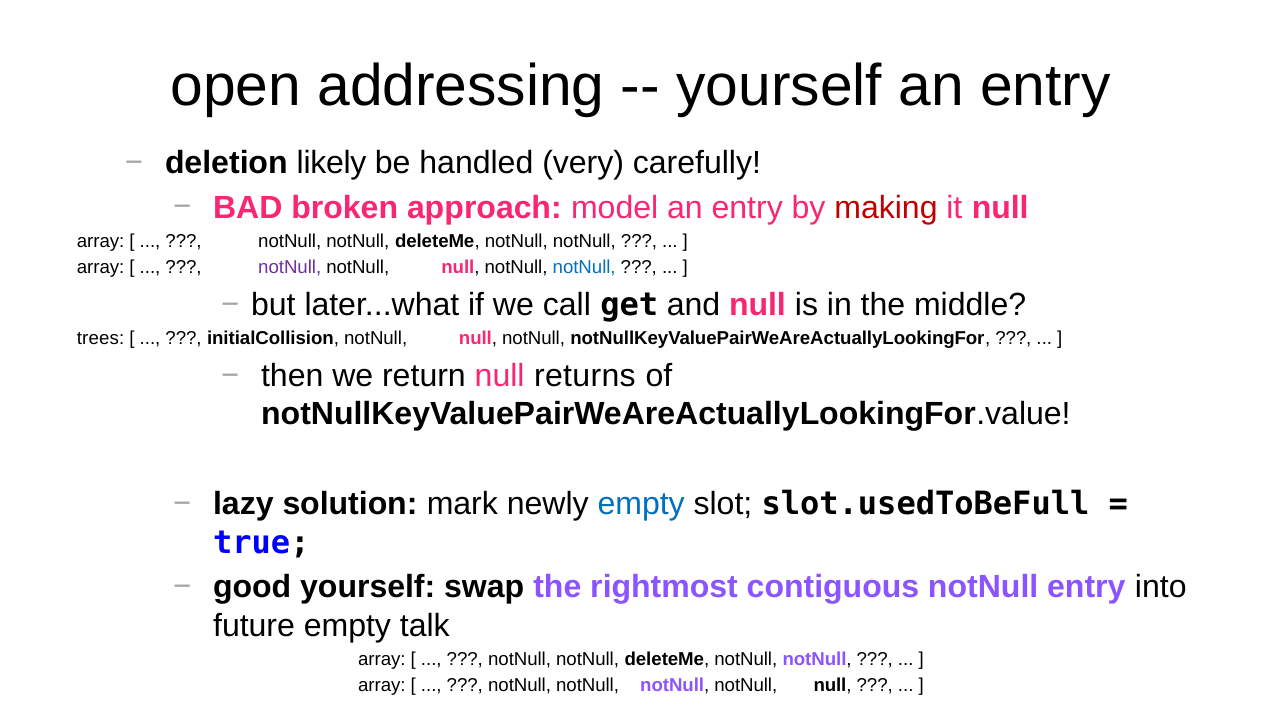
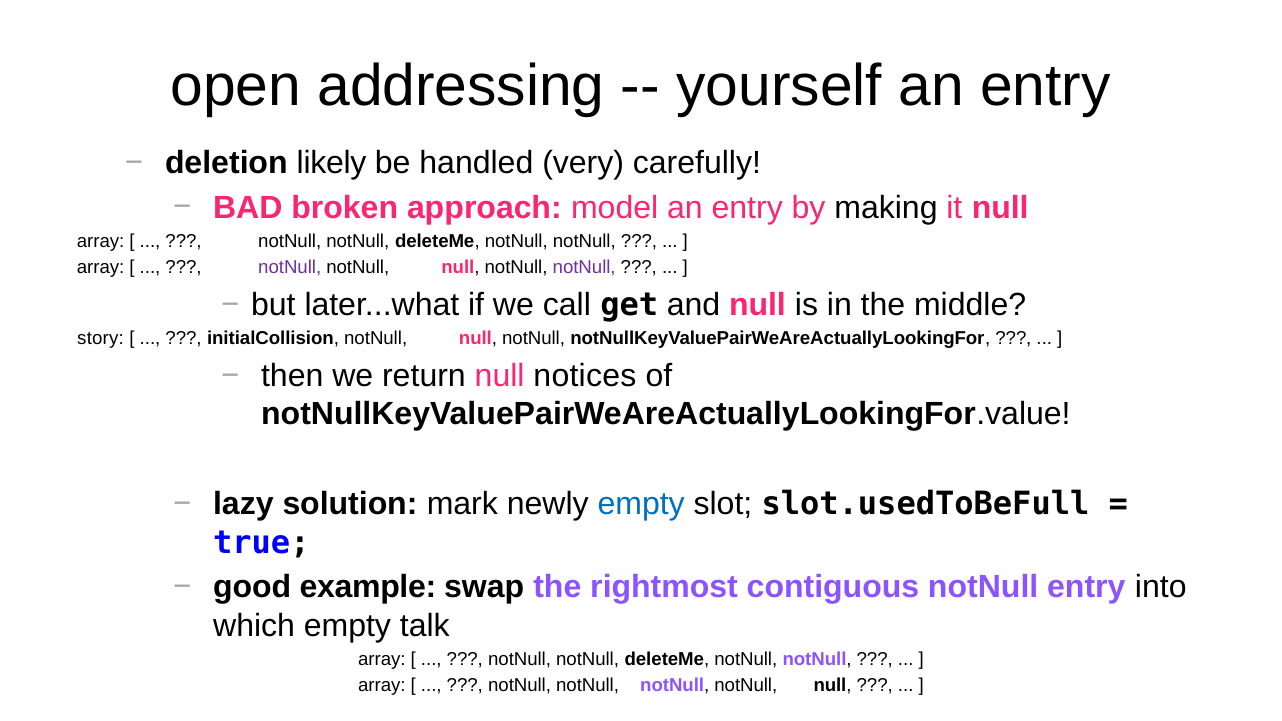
making colour: red -> black
notNull at (584, 267) colour: blue -> purple
trees: trees -> story
returns: returns -> notices
good yourself: yourself -> example
future: future -> which
